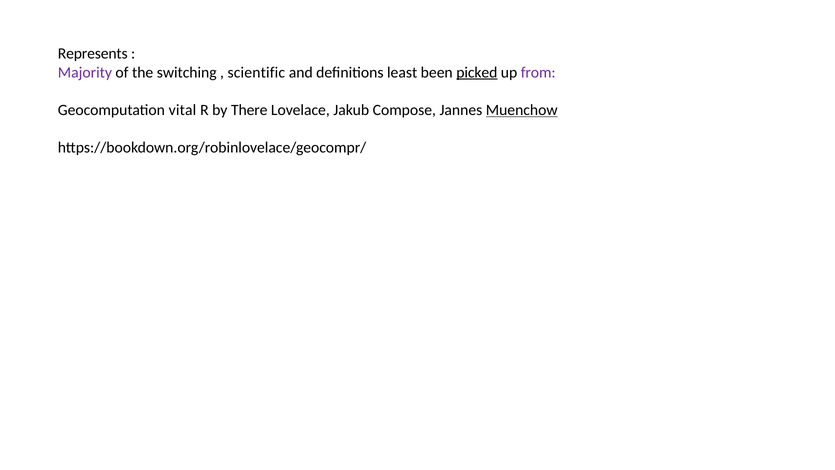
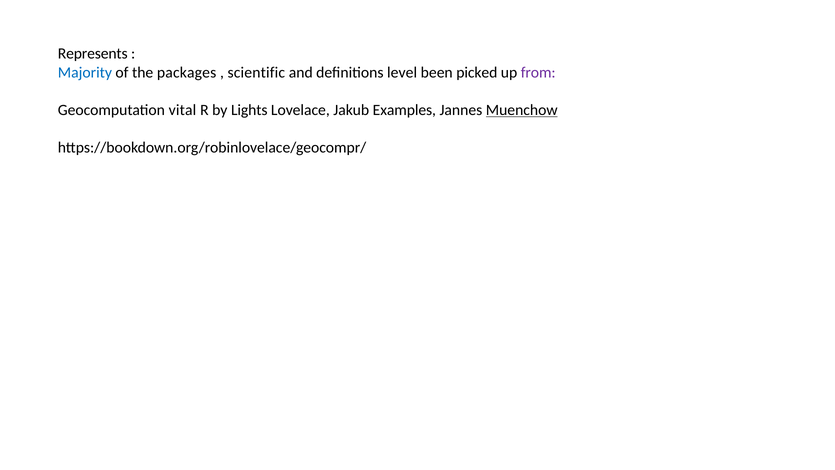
Majority colour: purple -> blue
switching: switching -> packages
least: least -> level
picked underline: present -> none
There: There -> Lights
Compose: Compose -> Examples
